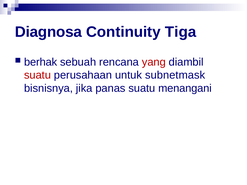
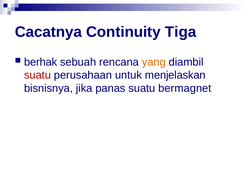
Diagnosa: Diagnosa -> Cacatnya
yang colour: red -> orange
subnetmask: subnetmask -> menjelaskan
menangani: menangani -> bermagnet
